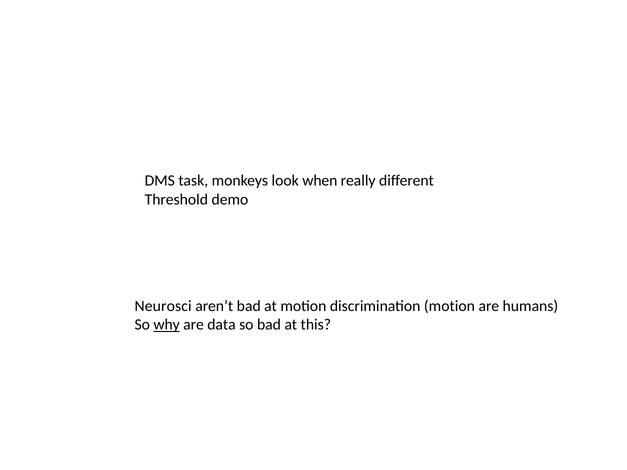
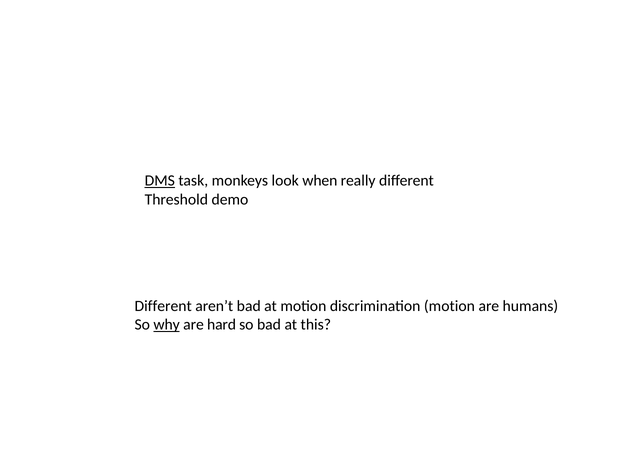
DMS underline: none -> present
Neurosci at (163, 306): Neurosci -> Different
data: data -> hard
